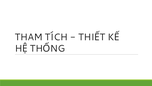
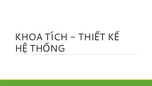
THAM: THAM -> KHOA
